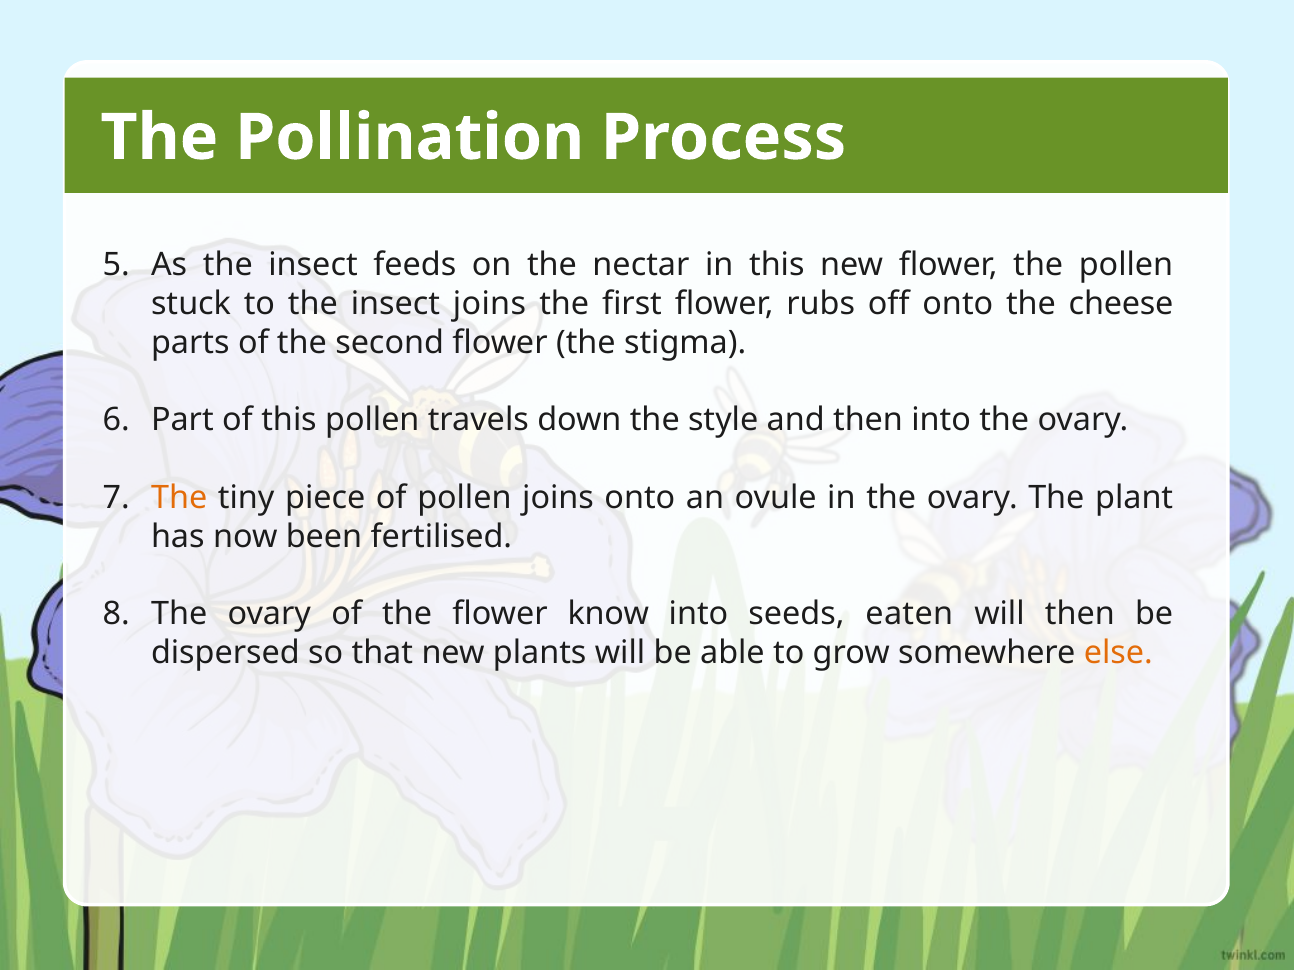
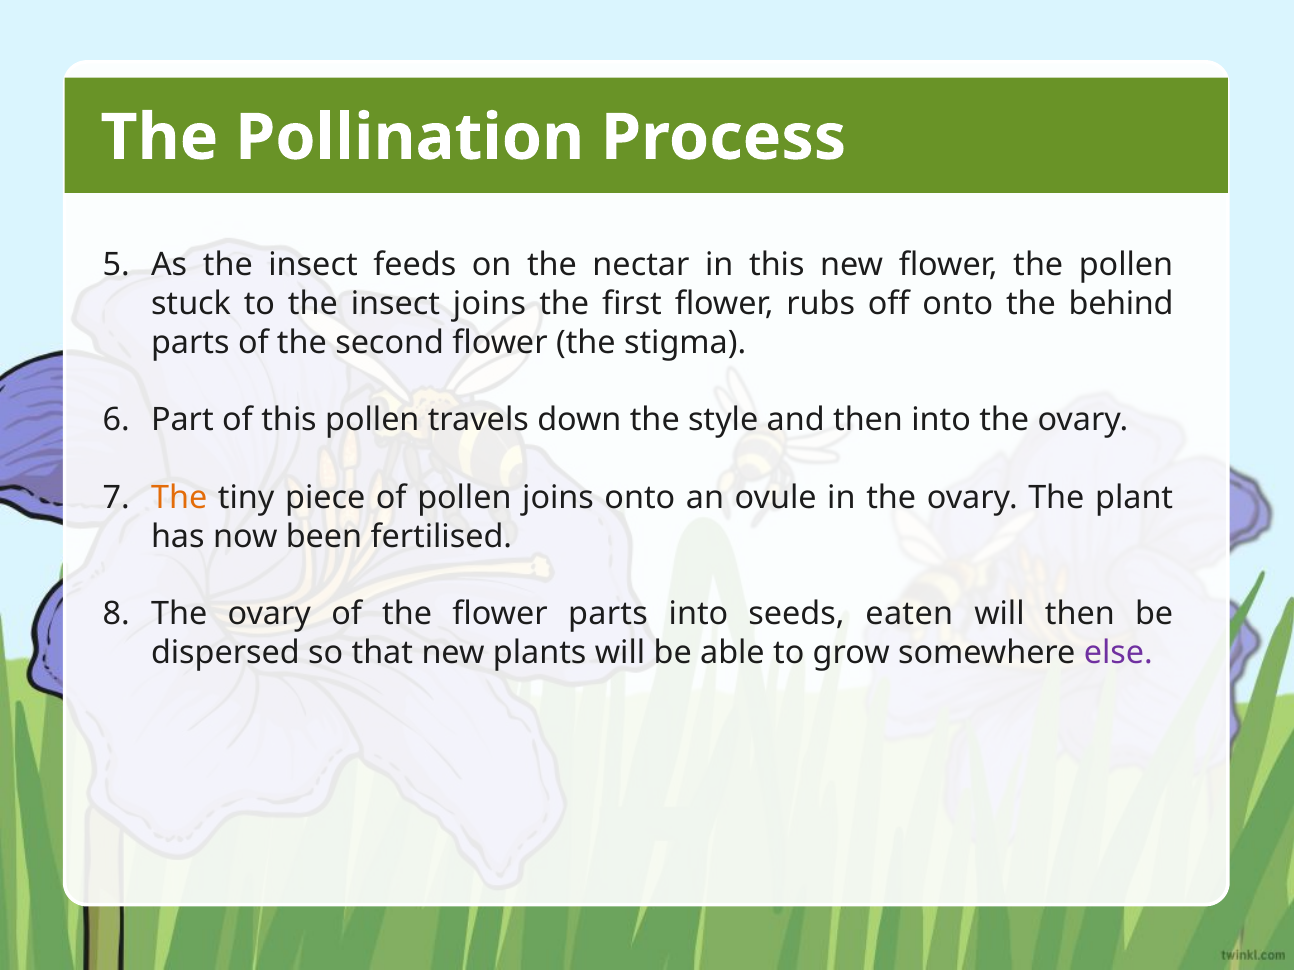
cheese: cheese -> behind
flower know: know -> parts
else colour: orange -> purple
